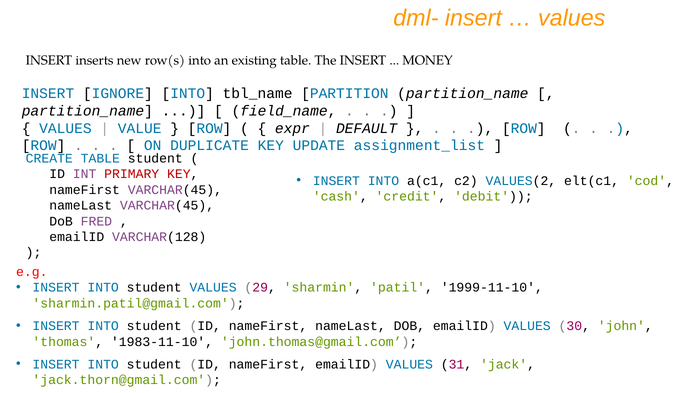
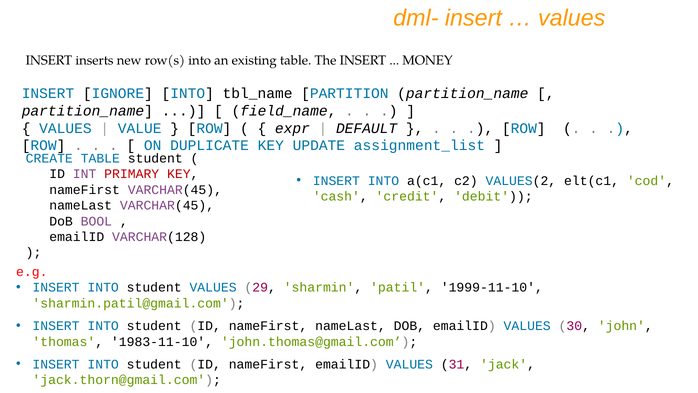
FRED: FRED -> BOOL
